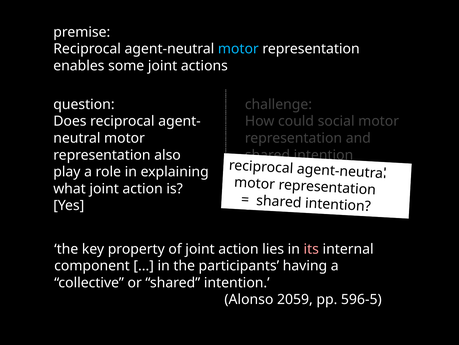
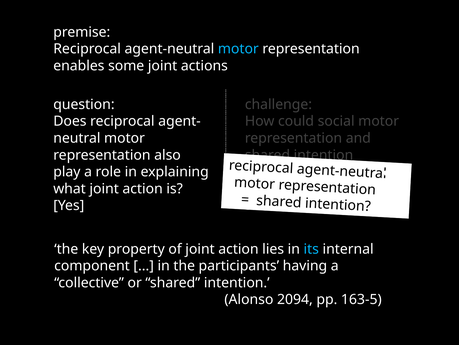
its colour: pink -> light blue
2059: 2059 -> 2094
596-5: 596-5 -> 163-5
